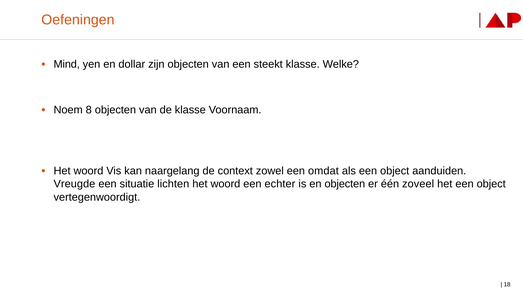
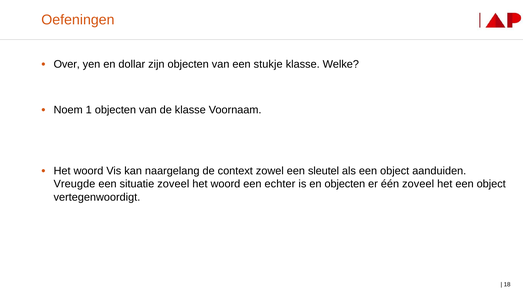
Mind: Mind -> Over
steekt: steekt -> stukje
8: 8 -> 1
omdat: omdat -> sleutel
situatie lichten: lichten -> zoveel
